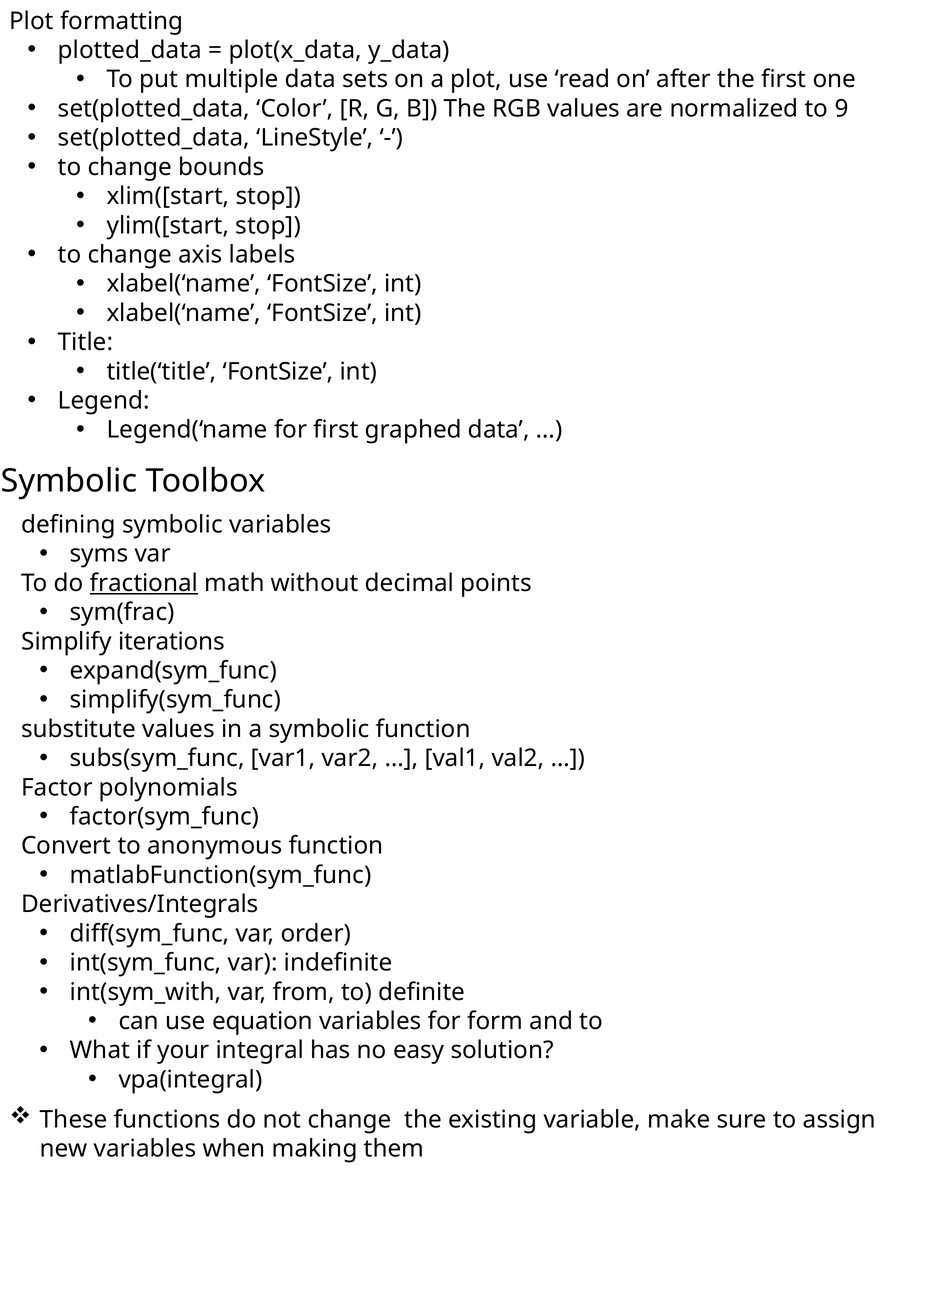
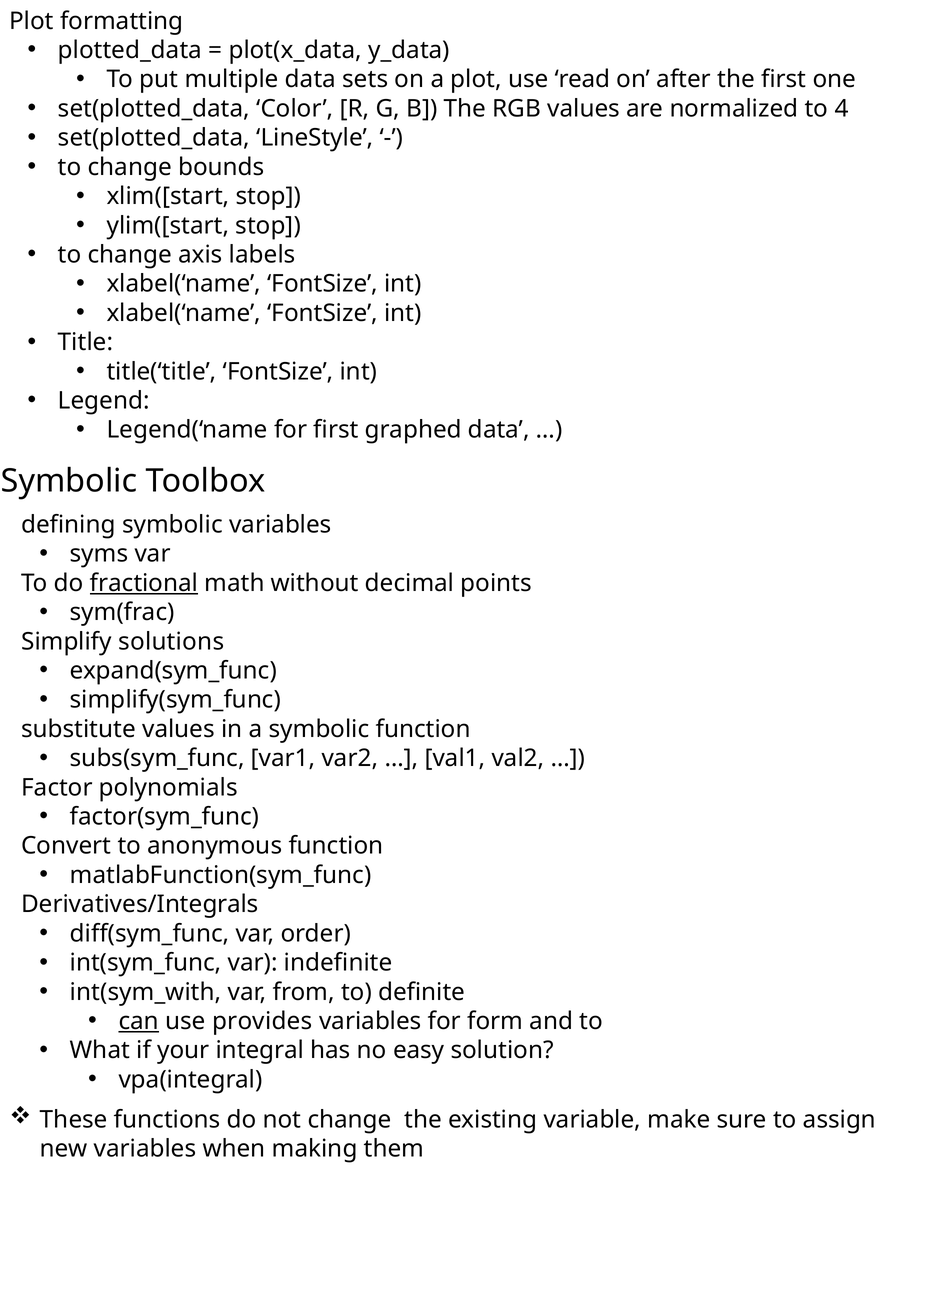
9: 9 -> 4
iterations: iterations -> solutions
can underline: none -> present
equation: equation -> provides
